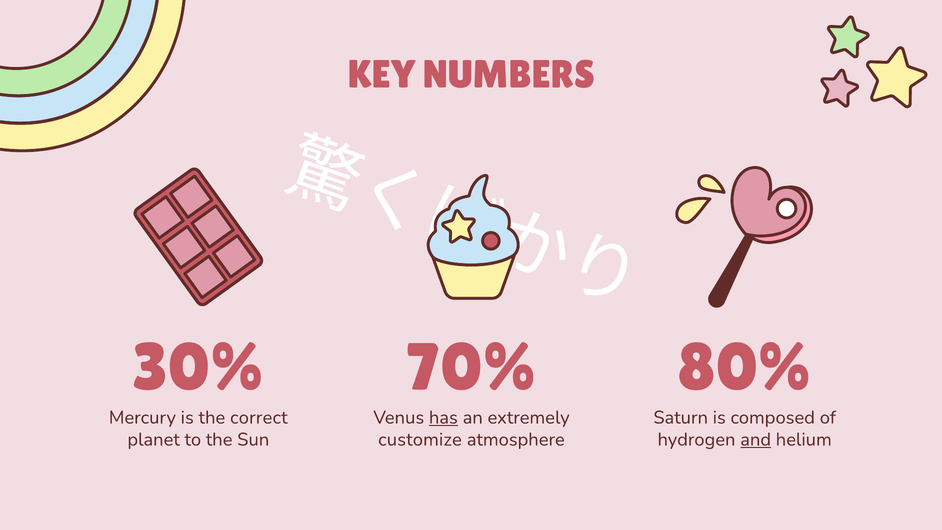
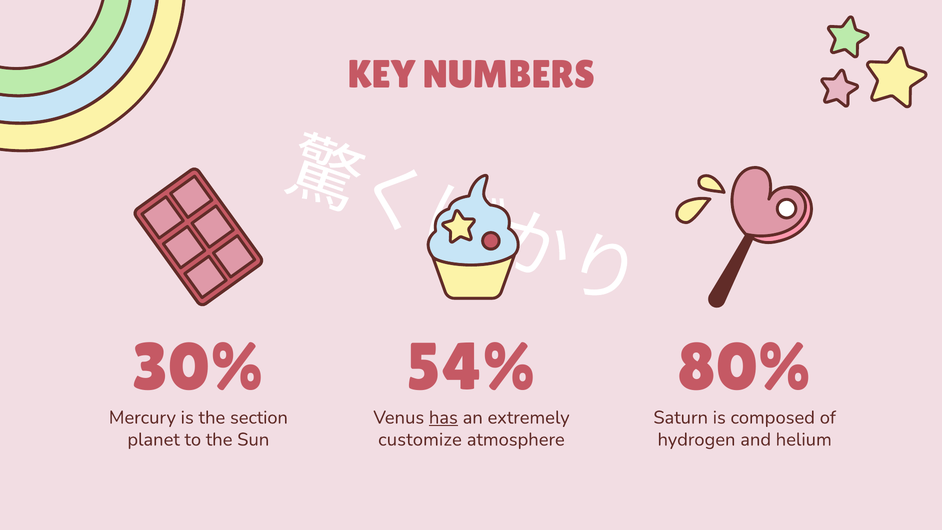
70%: 70% -> 54%
correct: correct -> section
and underline: present -> none
